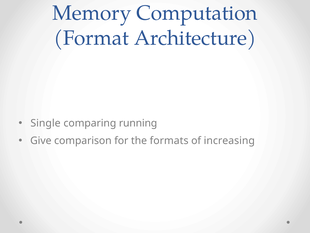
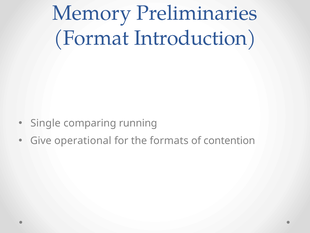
Computation: Computation -> Preliminaries
Architecture: Architecture -> Introduction
comparison: comparison -> operational
increasing: increasing -> contention
